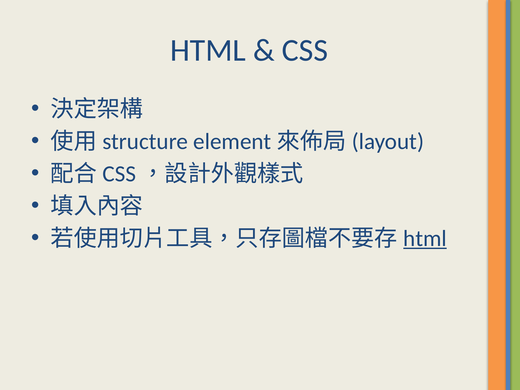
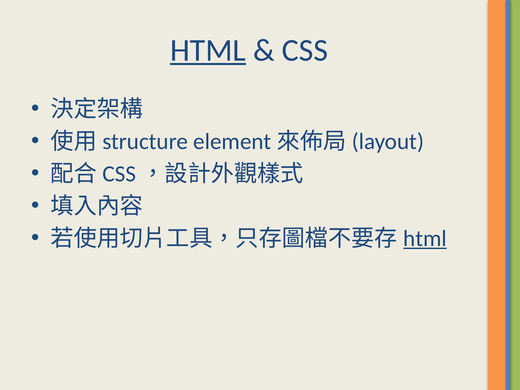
HTML at (208, 50) underline: none -> present
